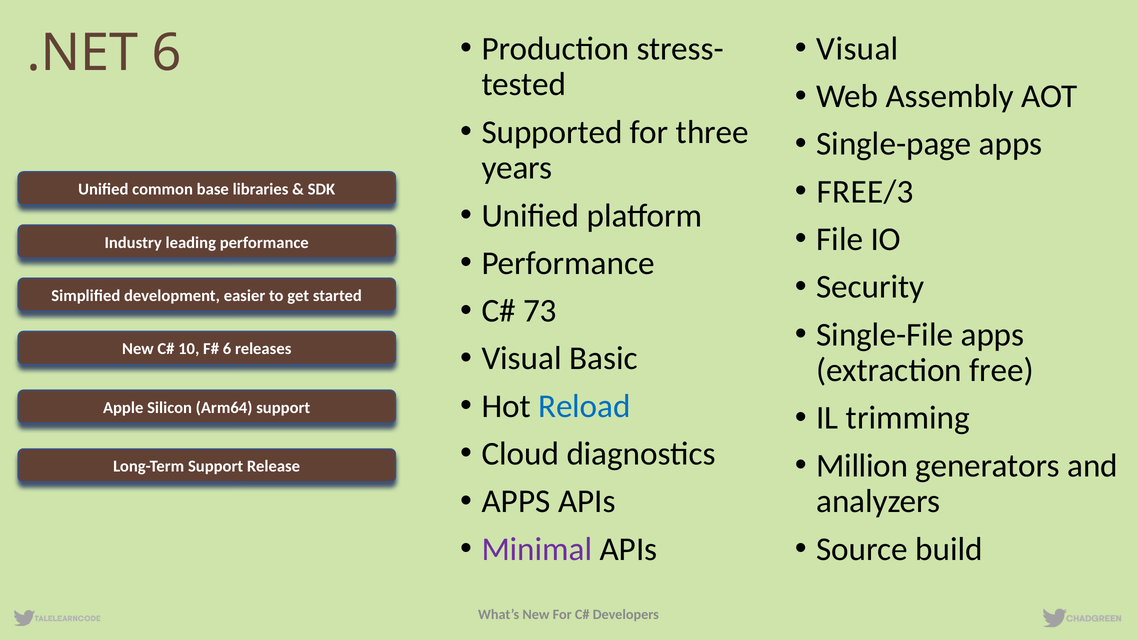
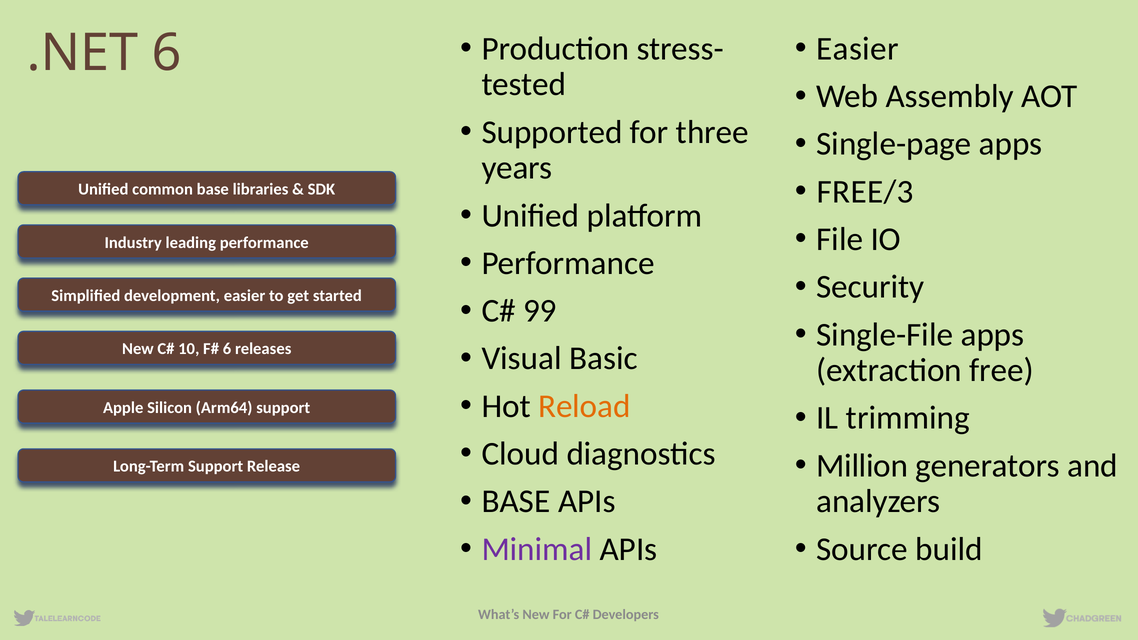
Visual at (857, 49): Visual -> Easier
73: 73 -> 99
Reload colour: blue -> orange
APPS at (516, 502): APPS -> BASE
